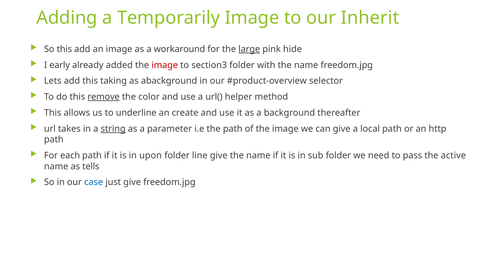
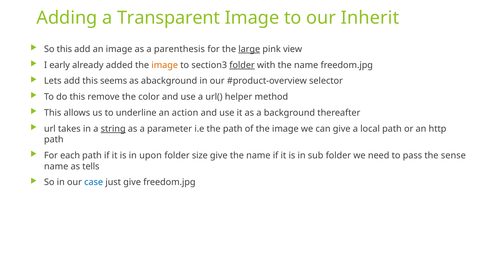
Temporarily: Temporarily -> Transparent
workaround: workaround -> parenthesis
hide: hide -> view
image at (165, 65) colour: red -> orange
folder at (242, 65) underline: none -> present
taking: taking -> seems
remove underline: present -> none
create: create -> action
line: line -> size
active: active -> sense
